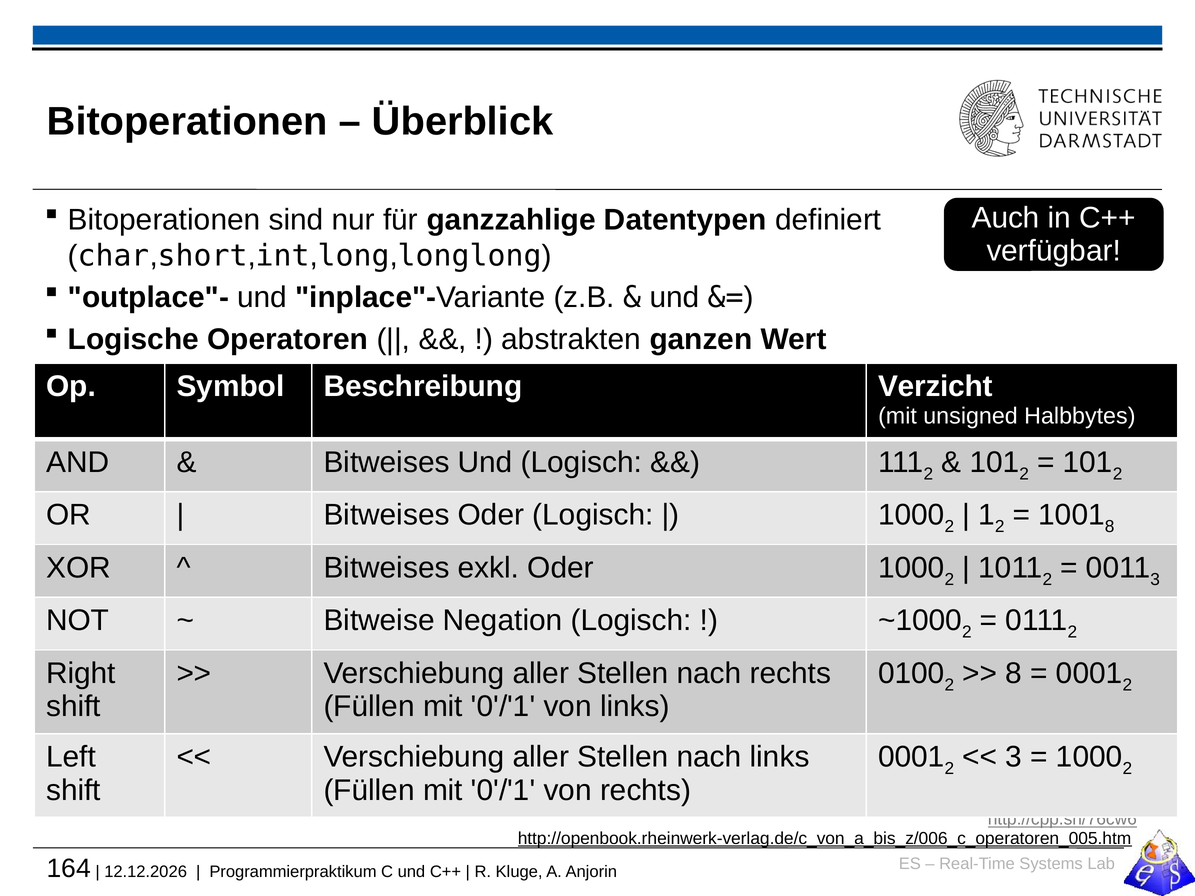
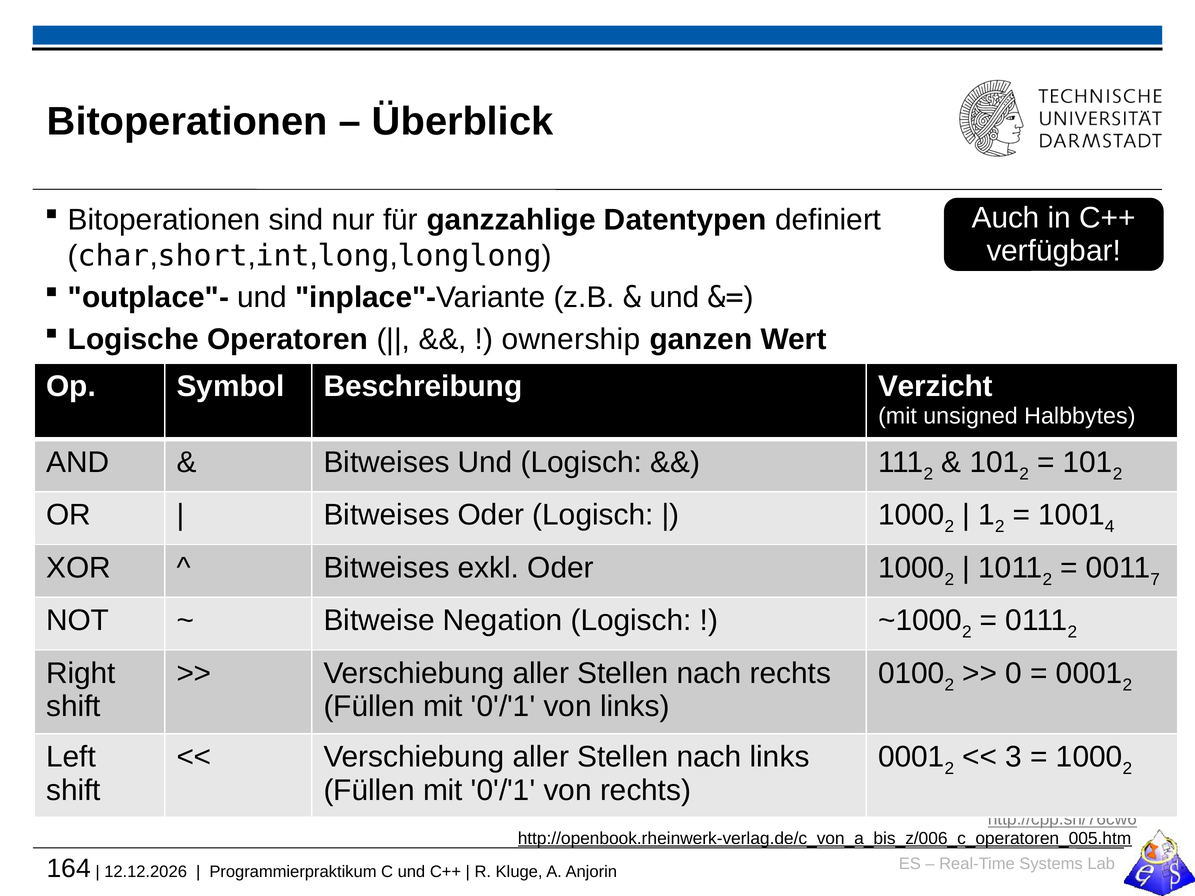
abstrakten: abstrakten -> ownership
8 at (1110, 527): 8 -> 4
3 at (1155, 580): 3 -> 7
8 at (1014, 673): 8 -> 0
